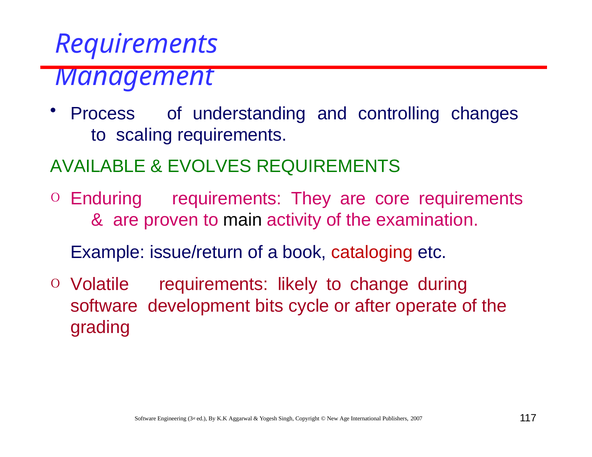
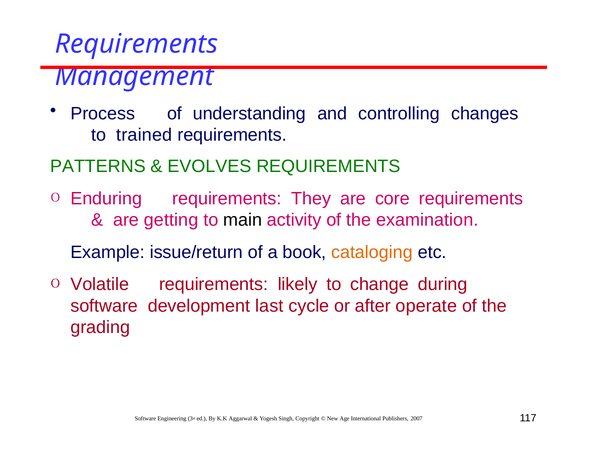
scaling: scaling -> trained
AVAILABLE: AVAILABLE -> PATTERNS
proven: proven -> getting
cataloging colour: red -> orange
bits: bits -> last
